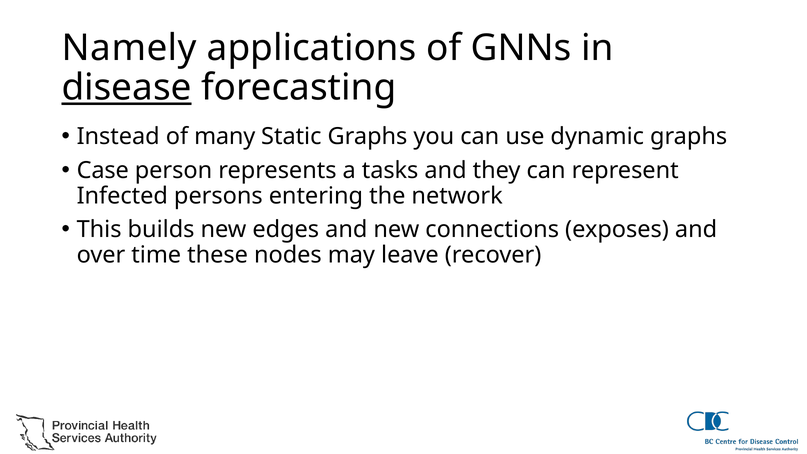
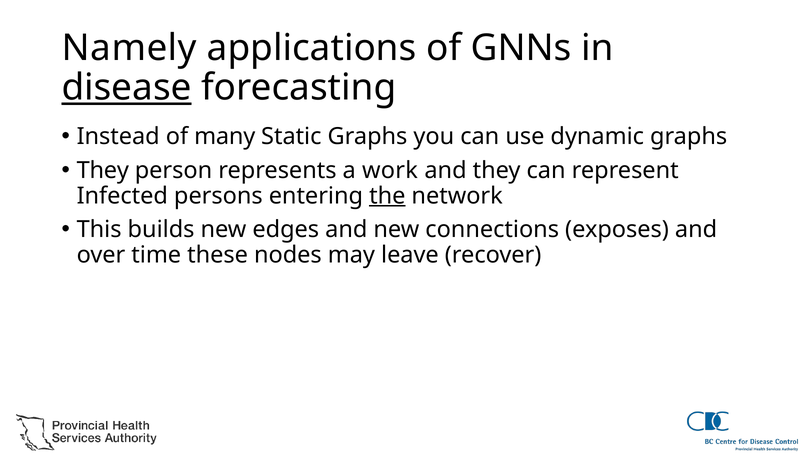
Case at (103, 170): Case -> They
tasks: tasks -> work
the underline: none -> present
